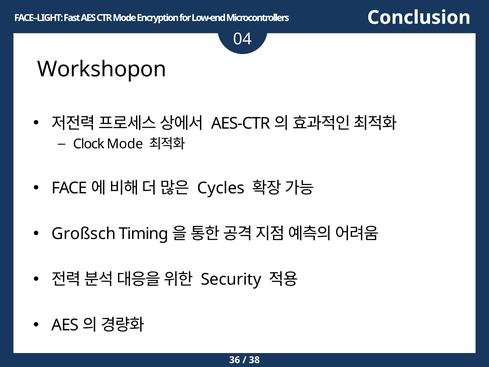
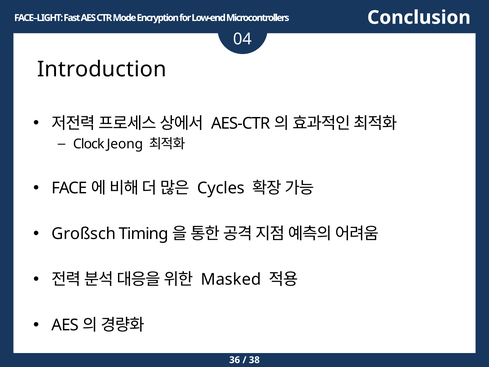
Workshopon: Workshopon -> Introduction
Clock Mode: Mode -> Jeong
Security: Security -> Masked
